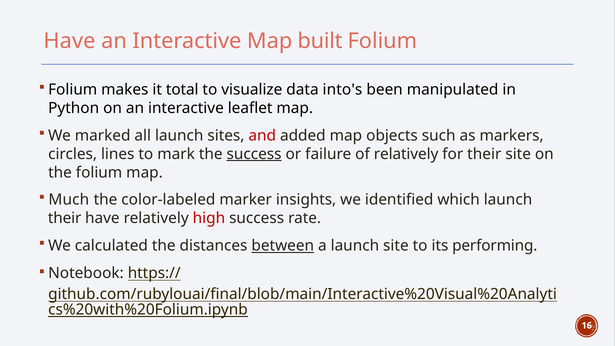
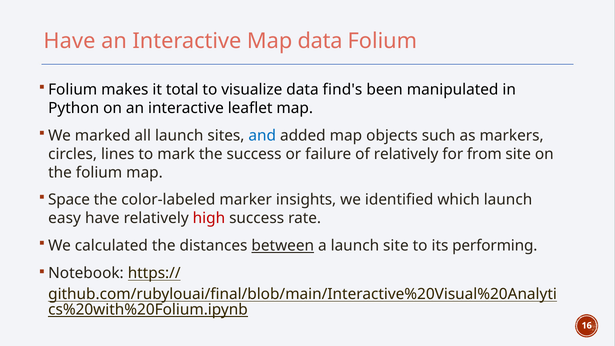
Map built: built -> data
into's: into's -> find's
and colour: red -> blue
success at (254, 154) underline: present -> none
for their: their -> from
Much: Much -> Space
their at (65, 218): their -> easy
